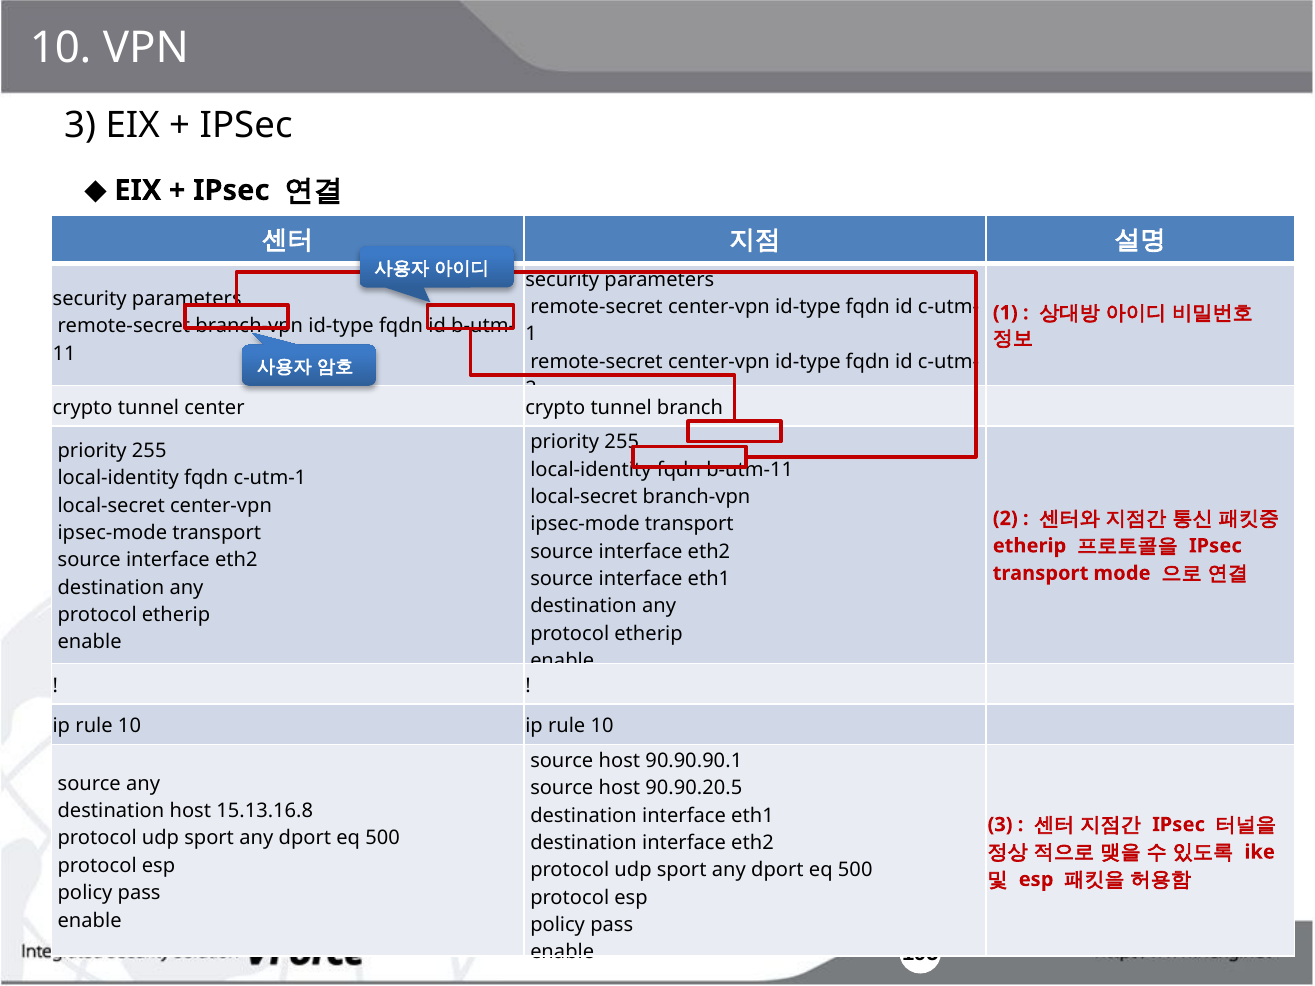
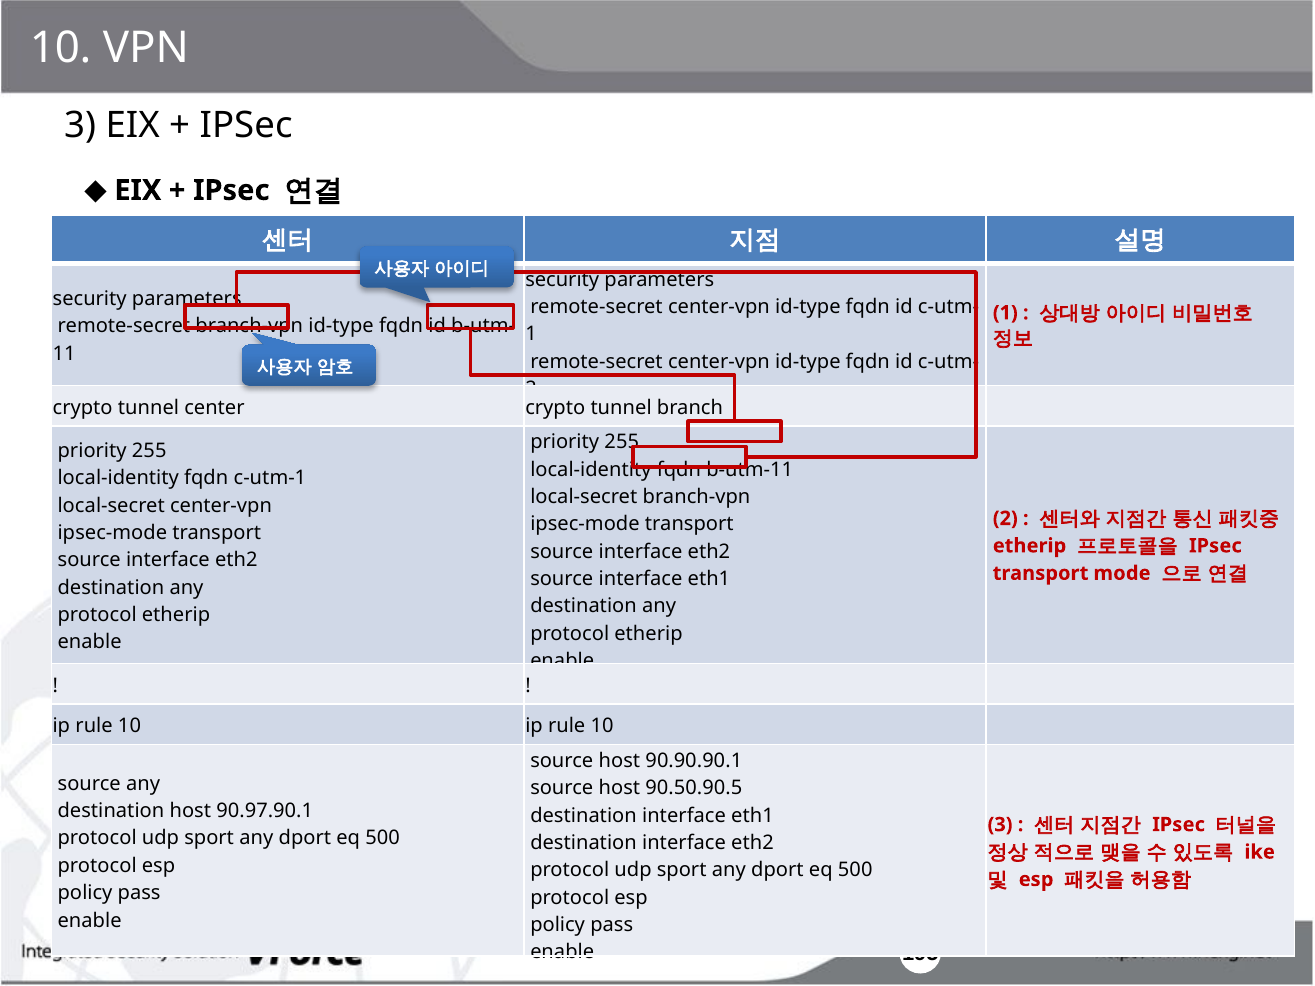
90.90.20.5: 90.90.20.5 -> 90.50.90.5
15.13.16.8: 15.13.16.8 -> 90.97.90.1
